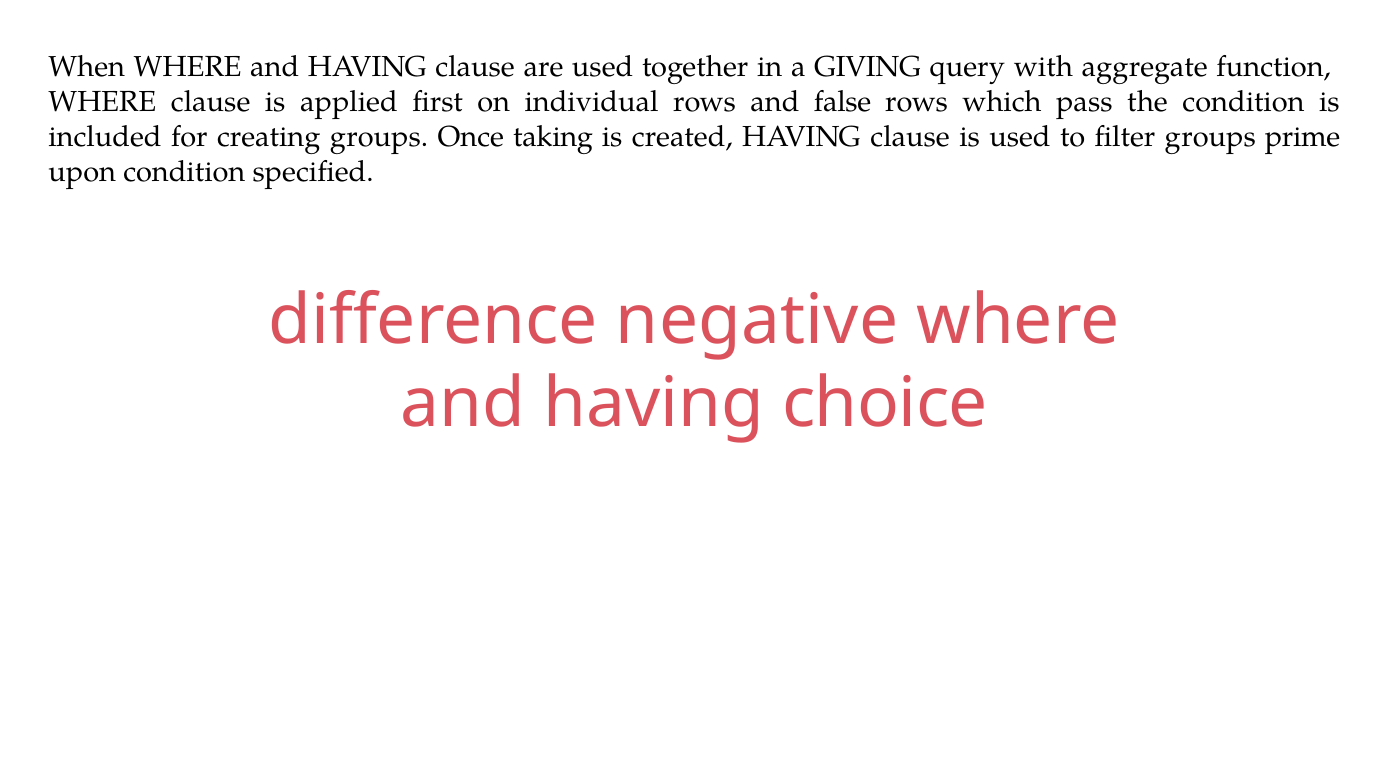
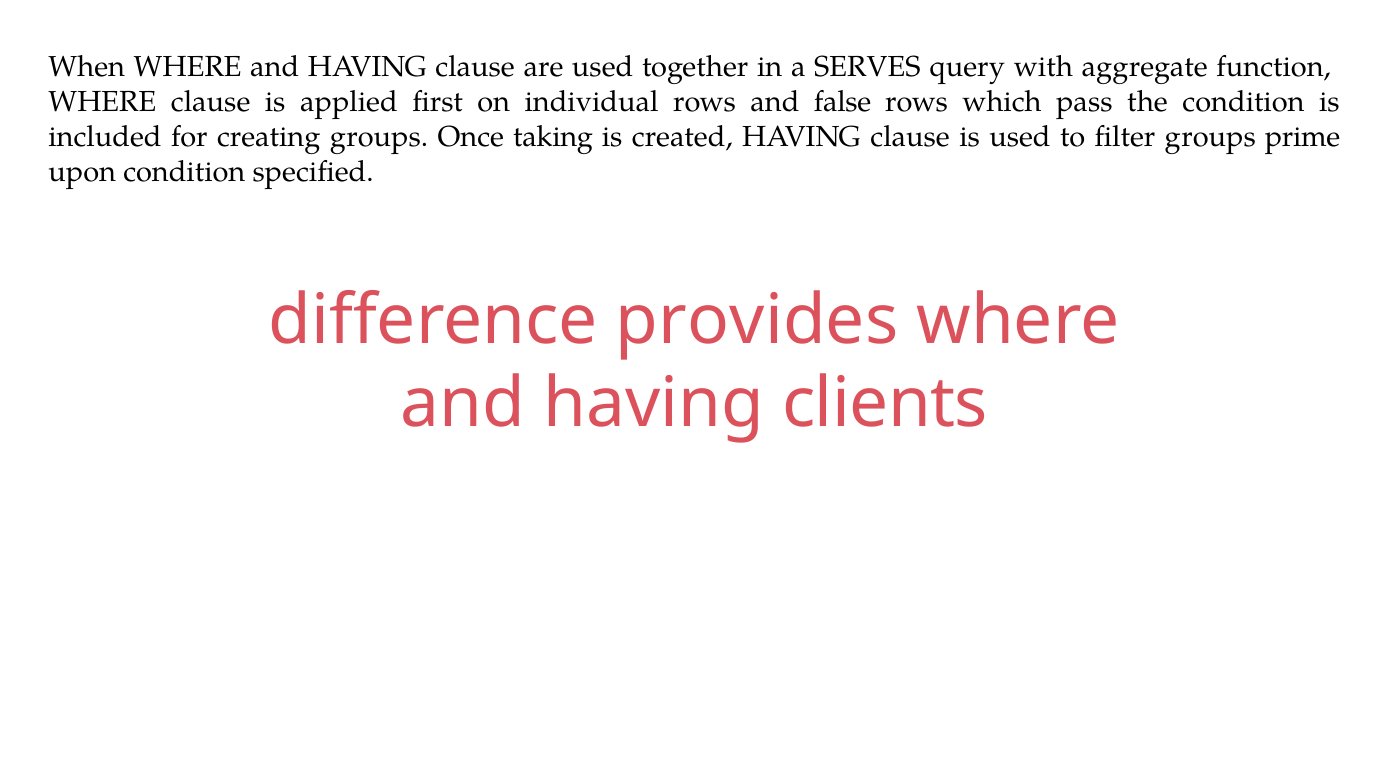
GIVING: GIVING -> SERVES
negative: negative -> provides
choice: choice -> clients
